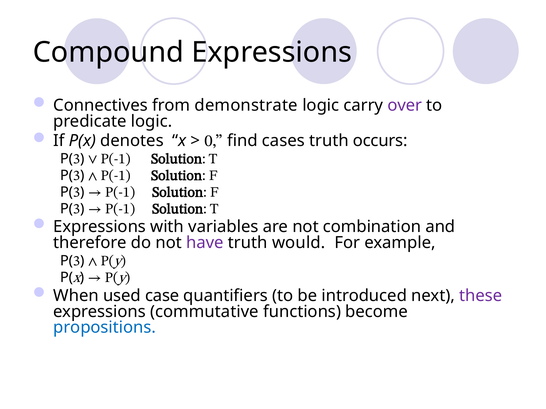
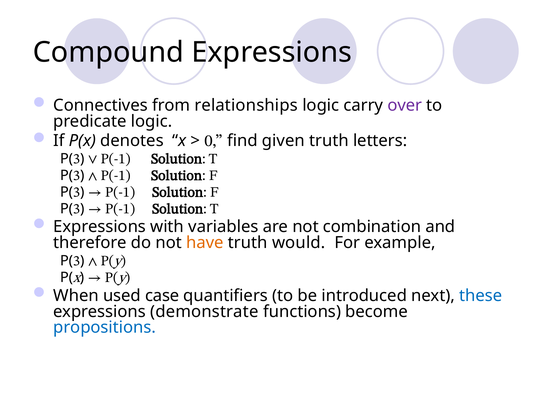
demonstrate: demonstrate -> relationships
cases: cases -> given
occurs: occurs -> letters
have colour: purple -> orange
these colour: purple -> blue
commutative: commutative -> demonstrate
